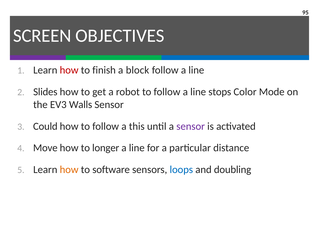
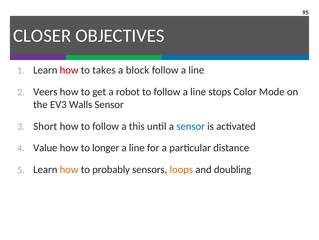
SCREEN: SCREEN -> CLOSER
finish: finish -> takes
Slides: Slides -> Veers
Could: Could -> Short
sensor at (191, 126) colour: purple -> blue
Move: Move -> Value
software: software -> probably
loops colour: blue -> orange
